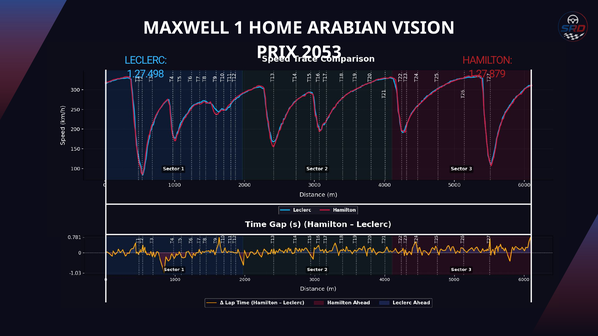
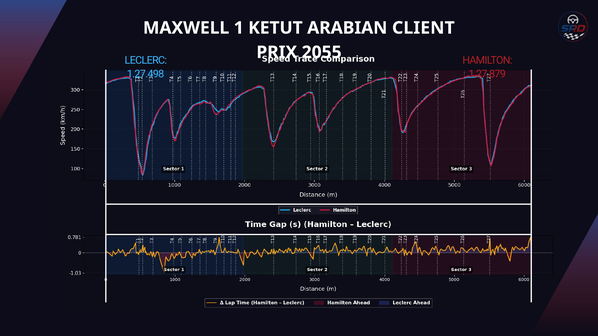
HOME: HOME -> KETUT
VISION: VISION -> CLIENT
2053: 2053 -> 2055
